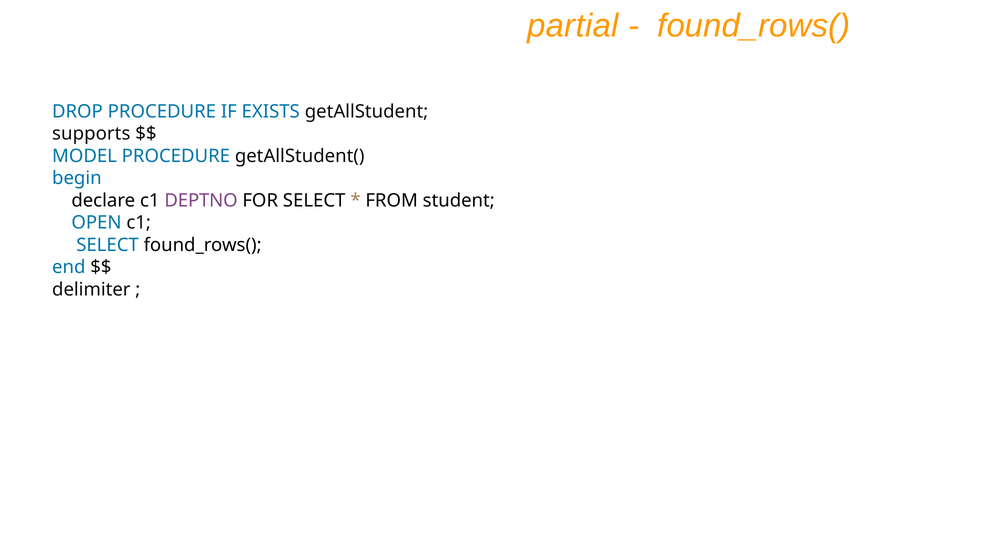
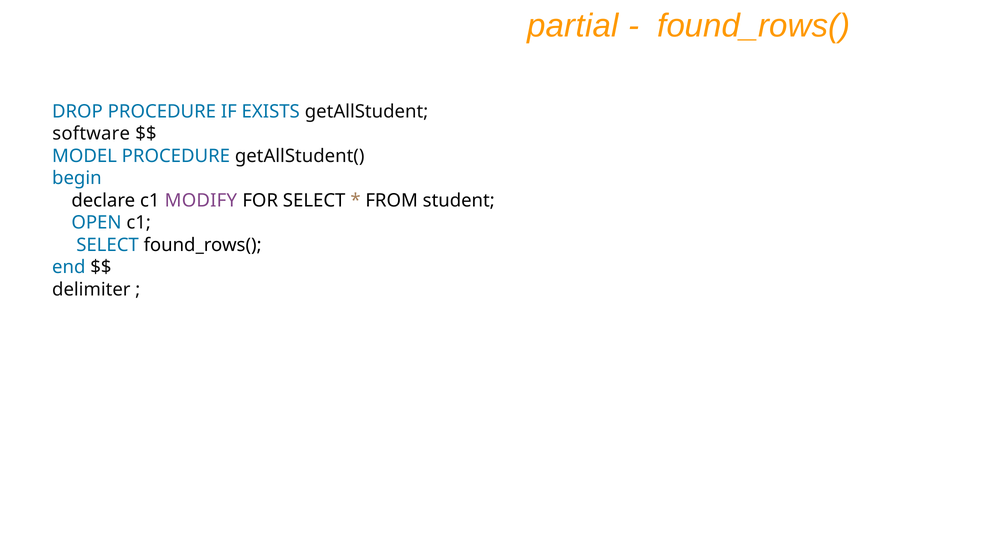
supports: supports -> software
DEPTNO: DEPTNO -> MODIFY
